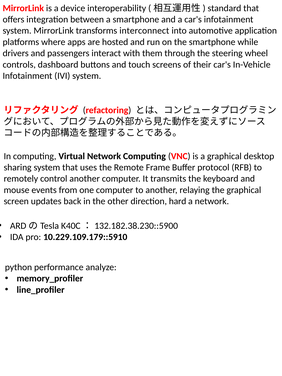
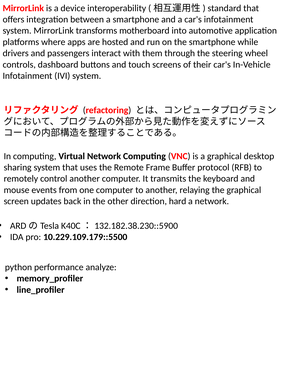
interconnect: interconnect -> motherboard
10.229.109.179::5910: 10.229.109.179::5910 -> 10.229.109.179::5500
